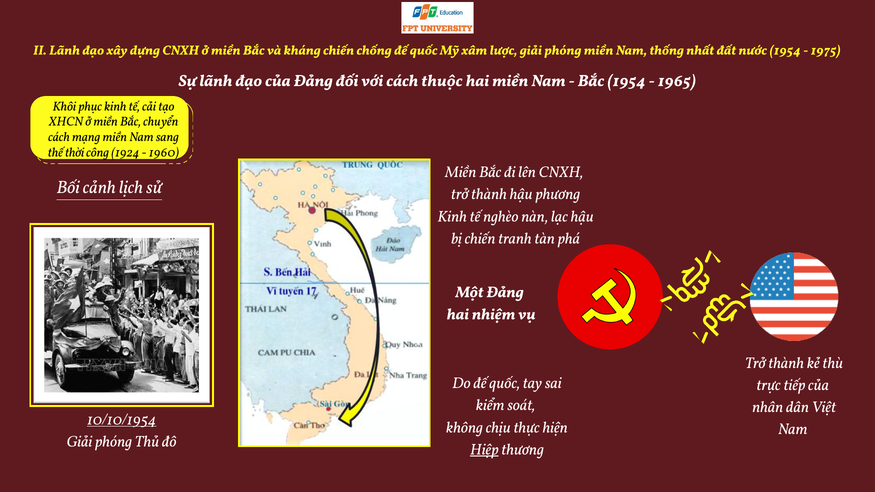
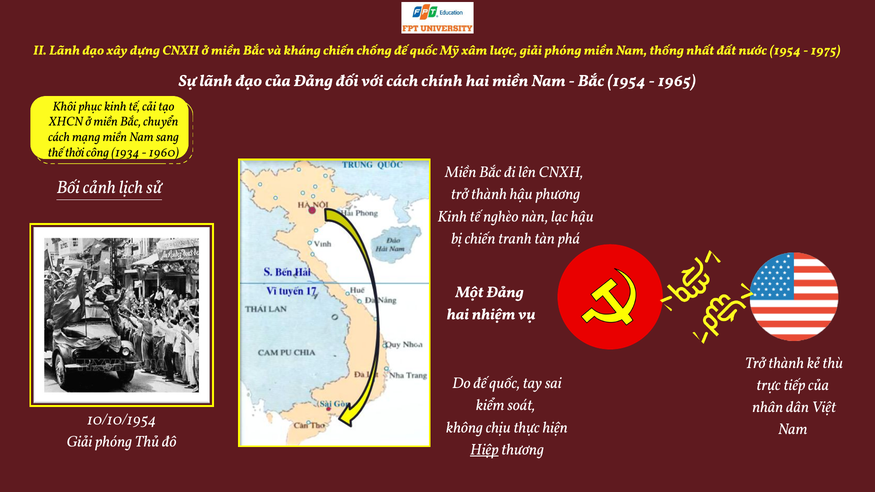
thuộc: thuộc -> chính
1924: 1924 -> 1934
10/10/1954 underline: present -> none
